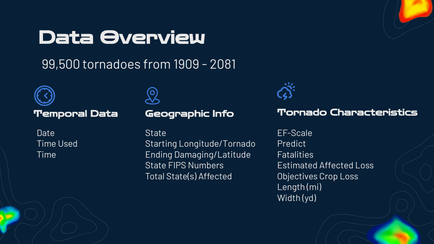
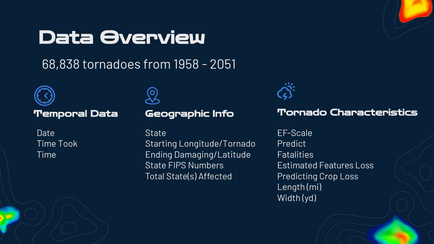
99,500: 99,500 -> 68,838
1909: 1909 -> 1958
2081: 2081 -> 2051
Used: Used -> Took
Estimated Affected: Affected -> Features
Objectives: Objectives -> Predicting
